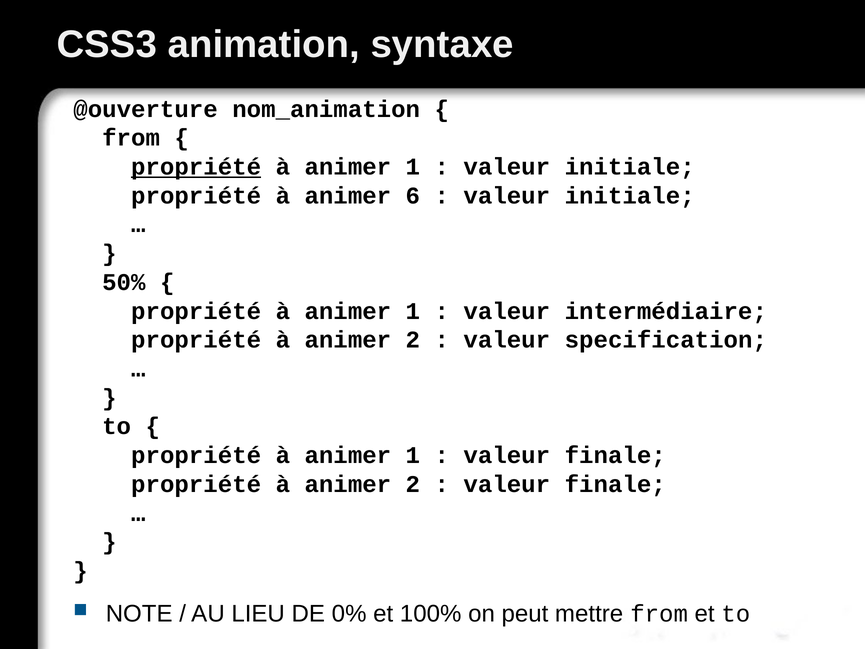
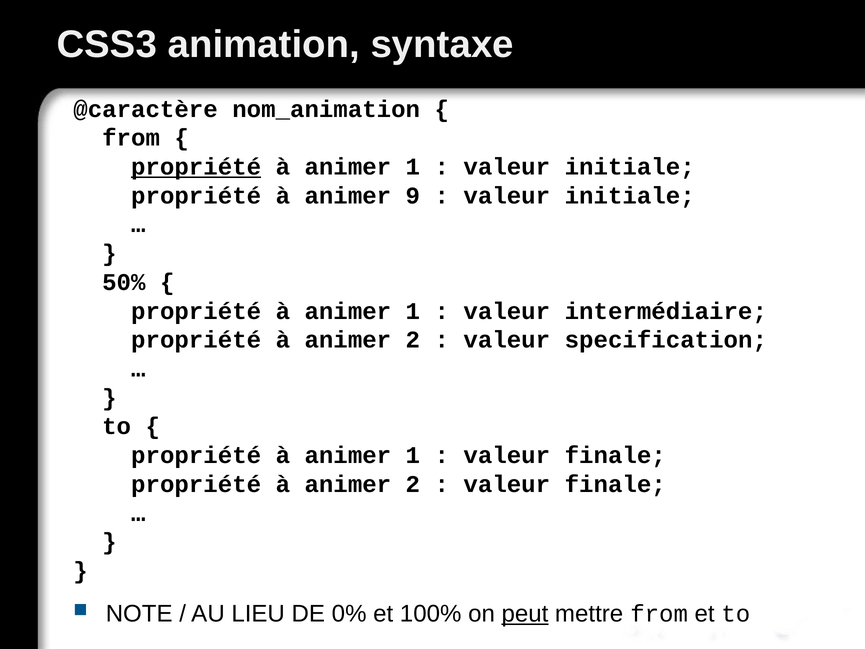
@ouverture: @ouverture -> @caractère
6: 6 -> 9
peut underline: none -> present
